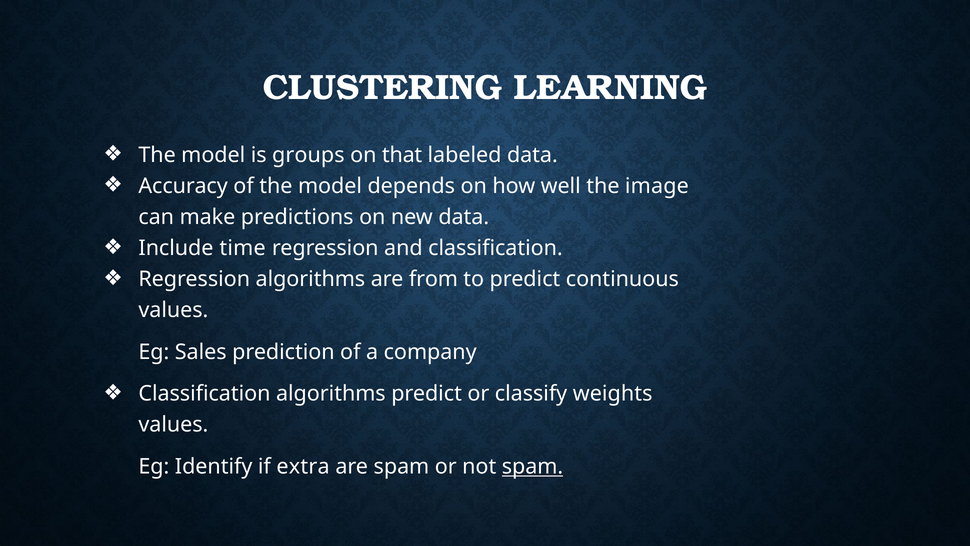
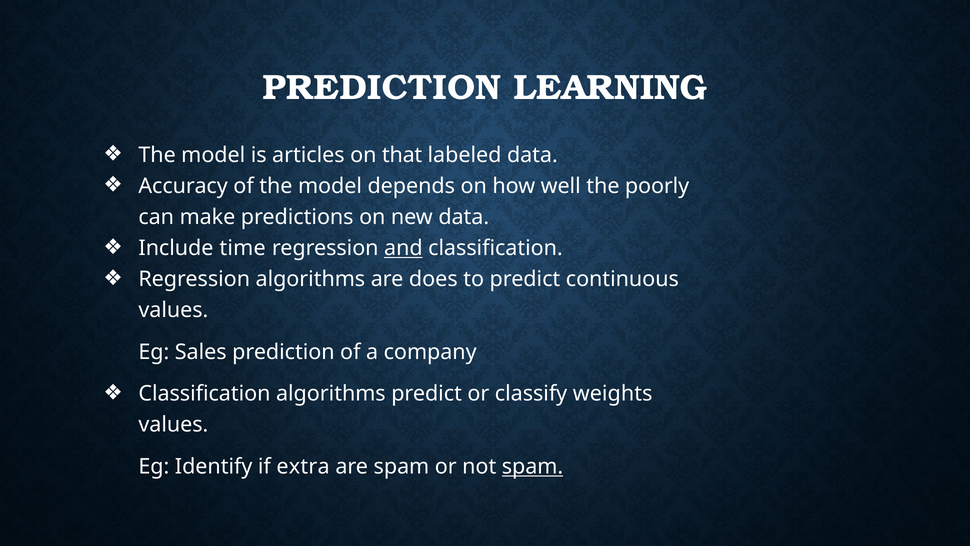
CLUSTERING at (382, 88): CLUSTERING -> PREDICTION
groups: groups -> articles
image: image -> poorly
and underline: none -> present
from: from -> does
